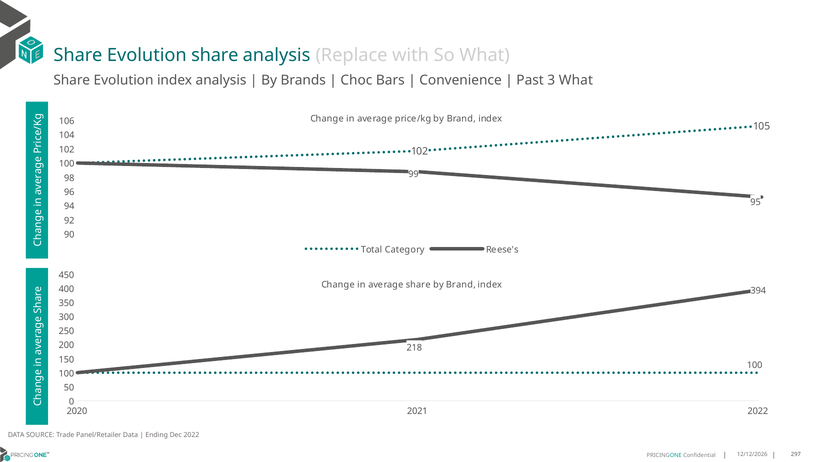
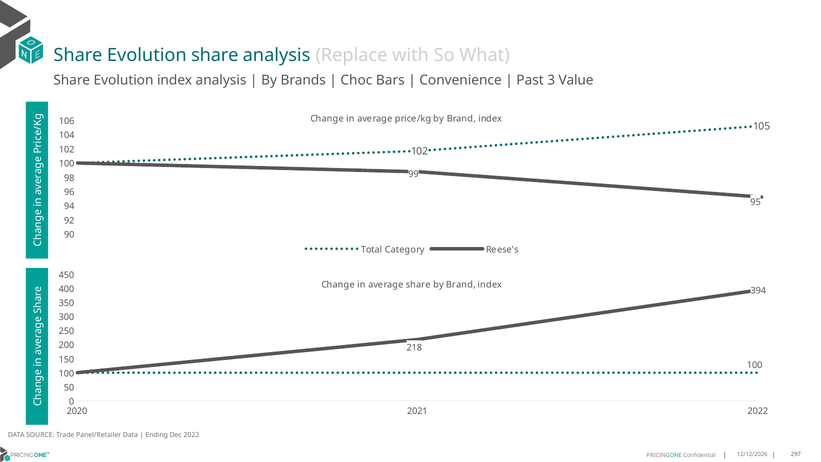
3 What: What -> Value
